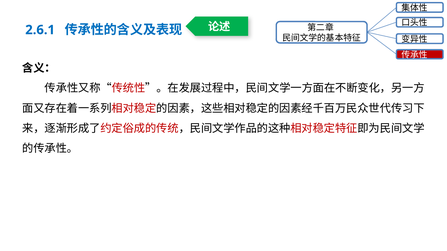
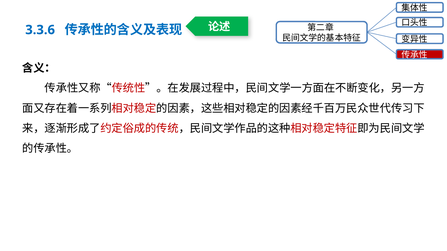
2.6.1: 2.6.1 -> 3.3.6
